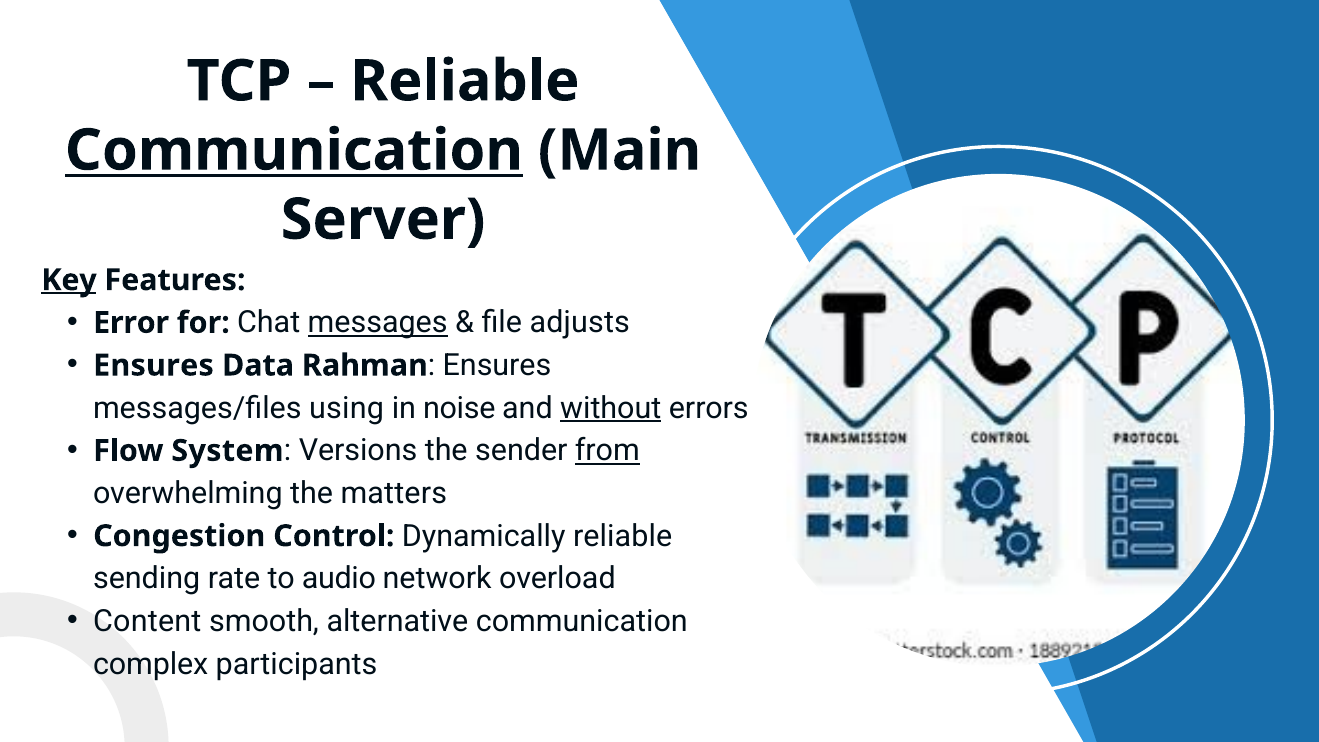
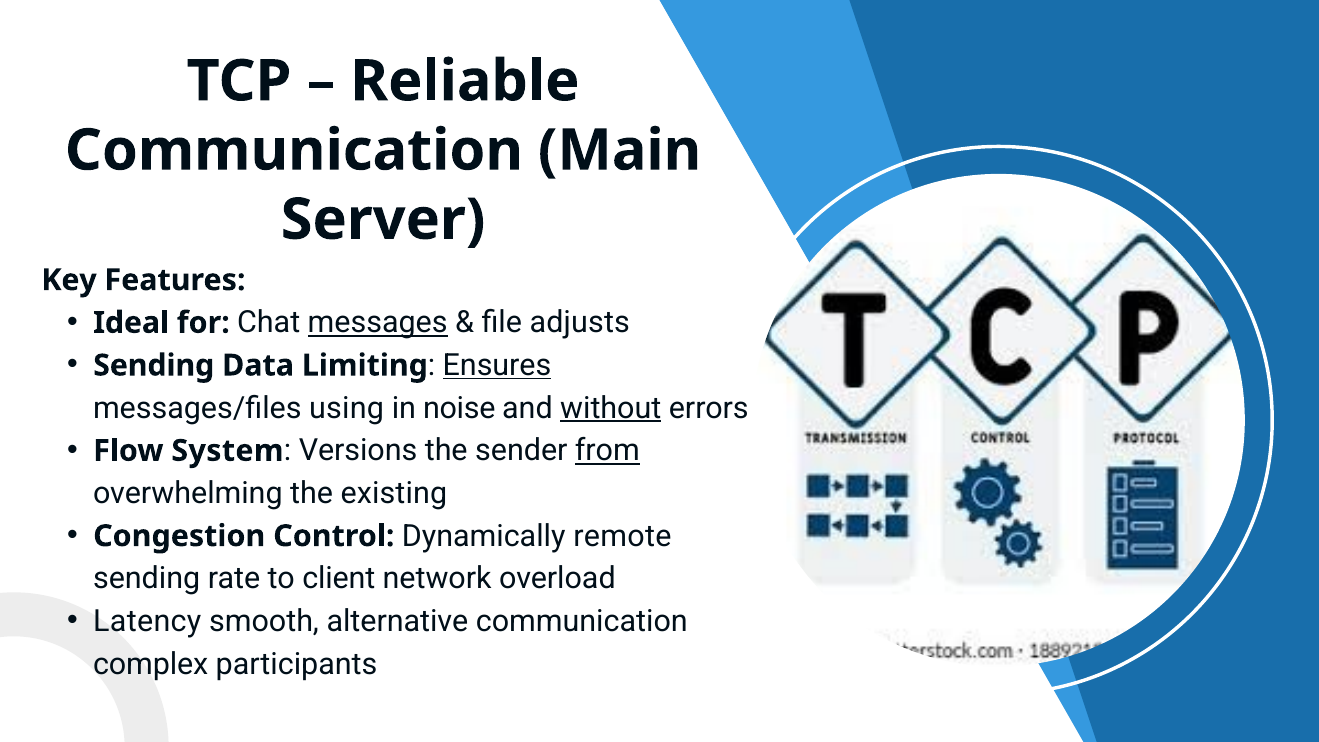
Communication at (294, 151) underline: present -> none
Key underline: present -> none
Error: Error -> Ideal
Ensures at (153, 365): Ensures -> Sending
Rahman: Rahman -> Limiting
Ensures at (497, 365) underline: none -> present
matters: matters -> existing
Dynamically reliable: reliable -> remote
audio: audio -> client
Content: Content -> Latency
